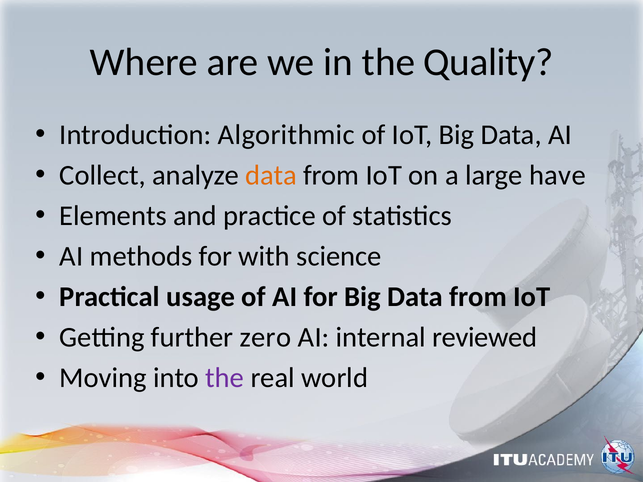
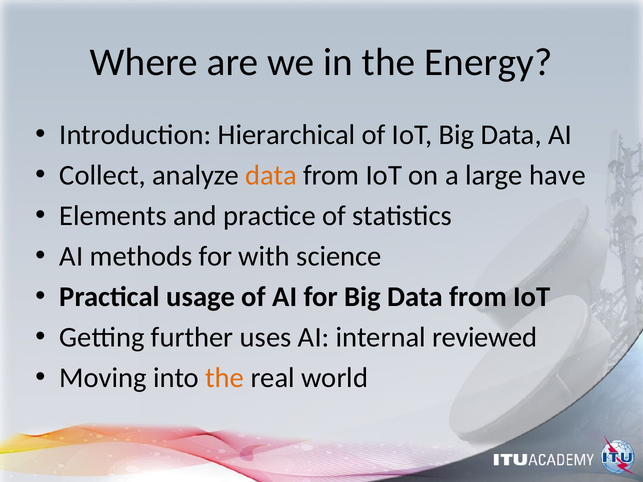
Quality: Quality -> Energy
Algorithmic: Algorithmic -> Hierarchical
zero: zero -> uses
the at (225, 378) colour: purple -> orange
